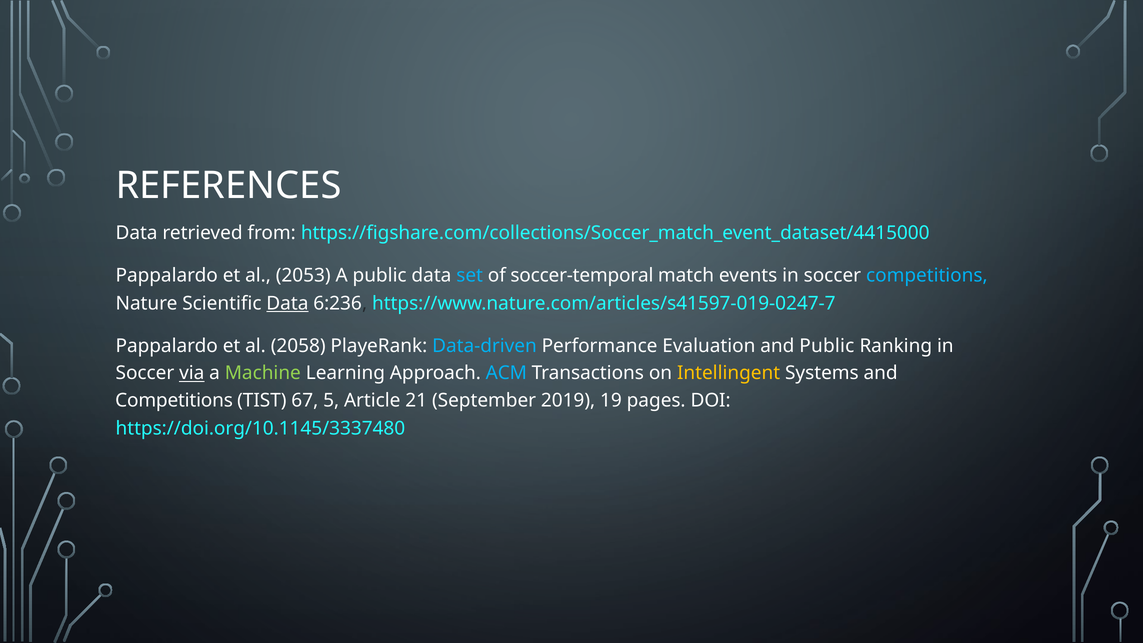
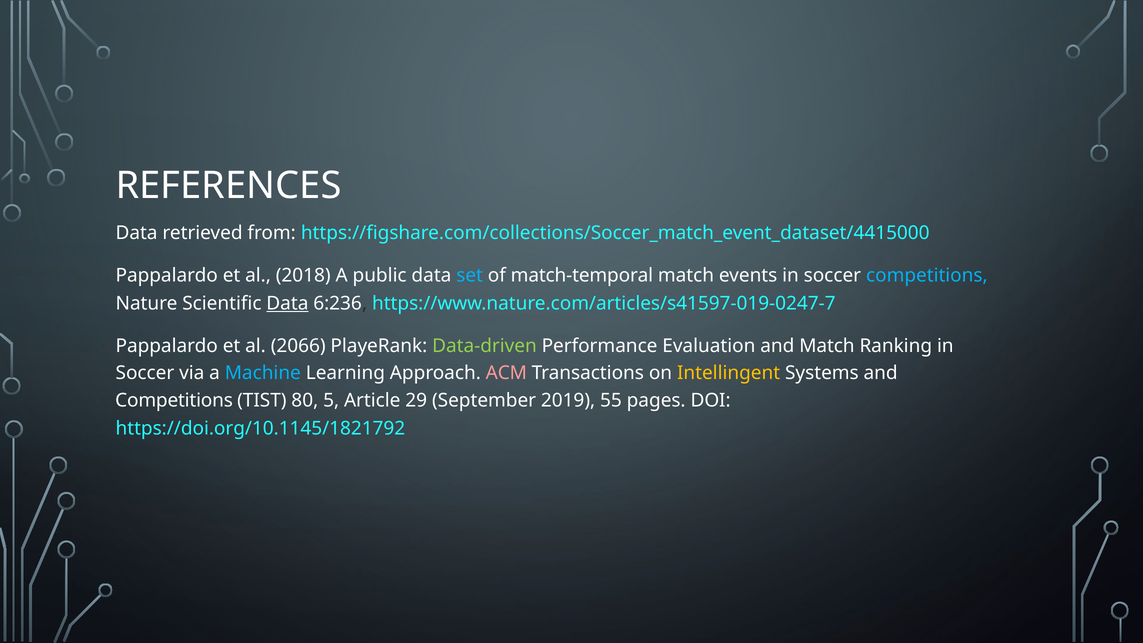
2053: 2053 -> 2018
soccer-temporal: soccer-temporal -> match-temporal
2058: 2058 -> 2066
Data-driven colour: light blue -> light green
and Public: Public -> Match
via underline: present -> none
Machine colour: light green -> light blue
ACM colour: light blue -> pink
67: 67 -> 80
21: 21 -> 29
19: 19 -> 55
https://doi.org/10.1145/3337480: https://doi.org/10.1145/3337480 -> https://doi.org/10.1145/1821792
